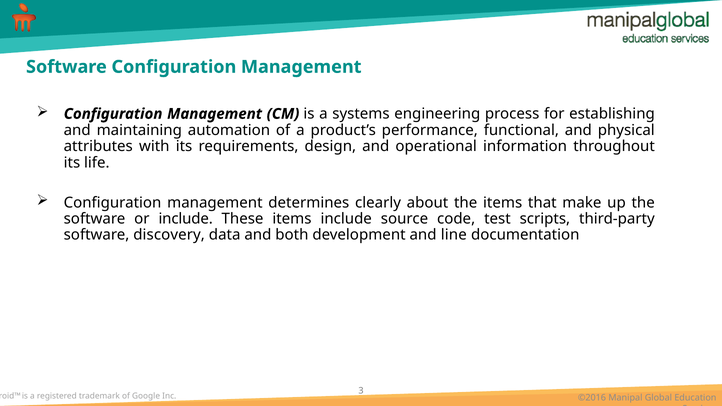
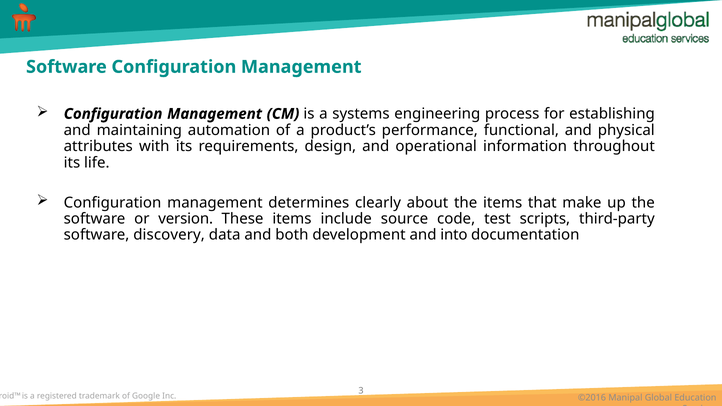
or include: include -> version
line: line -> into
